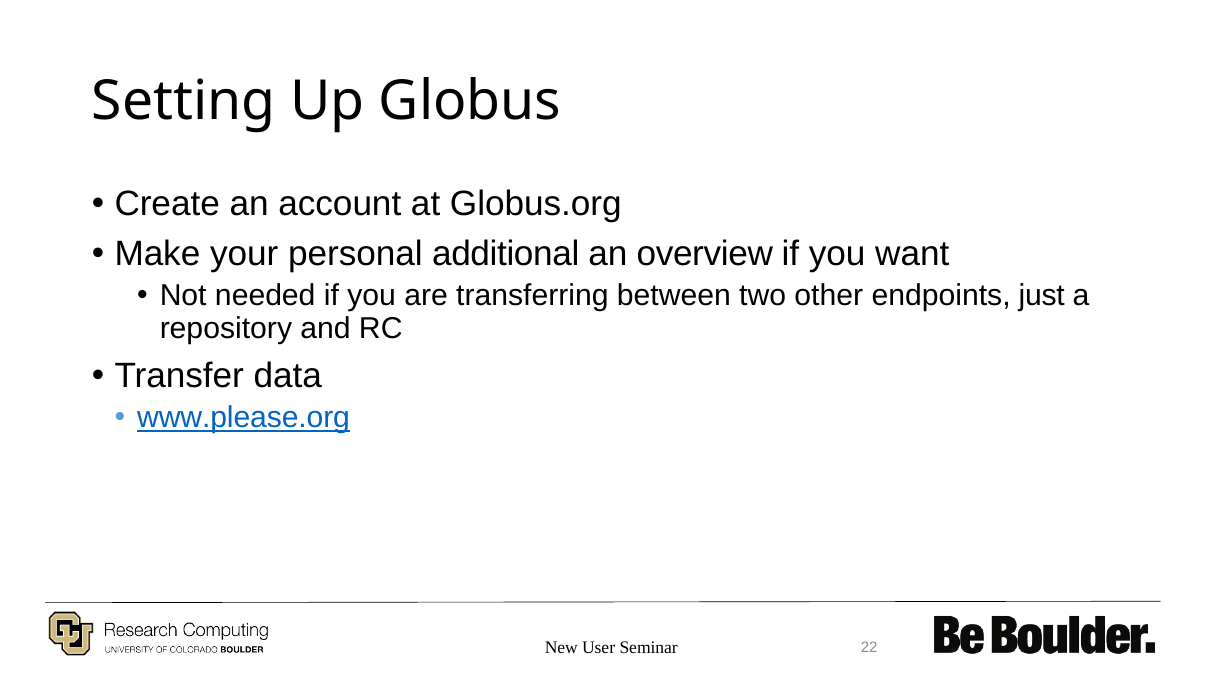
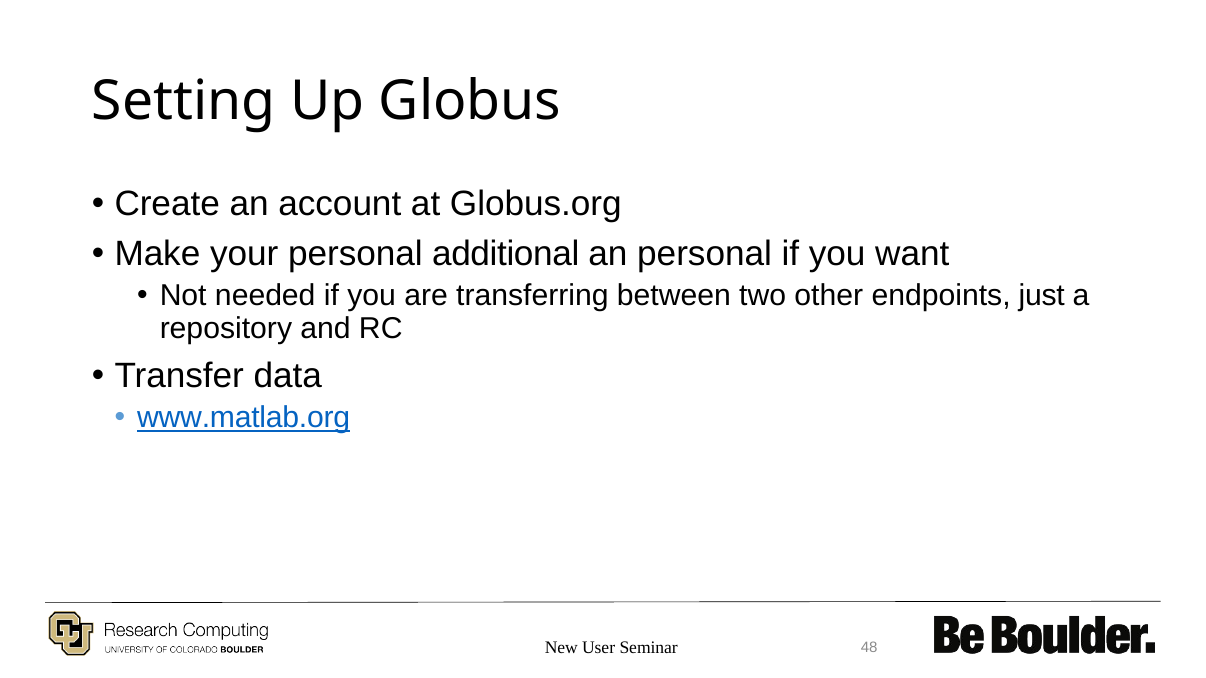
an overview: overview -> personal
www.please.org: www.please.org -> www.matlab.org
22: 22 -> 48
